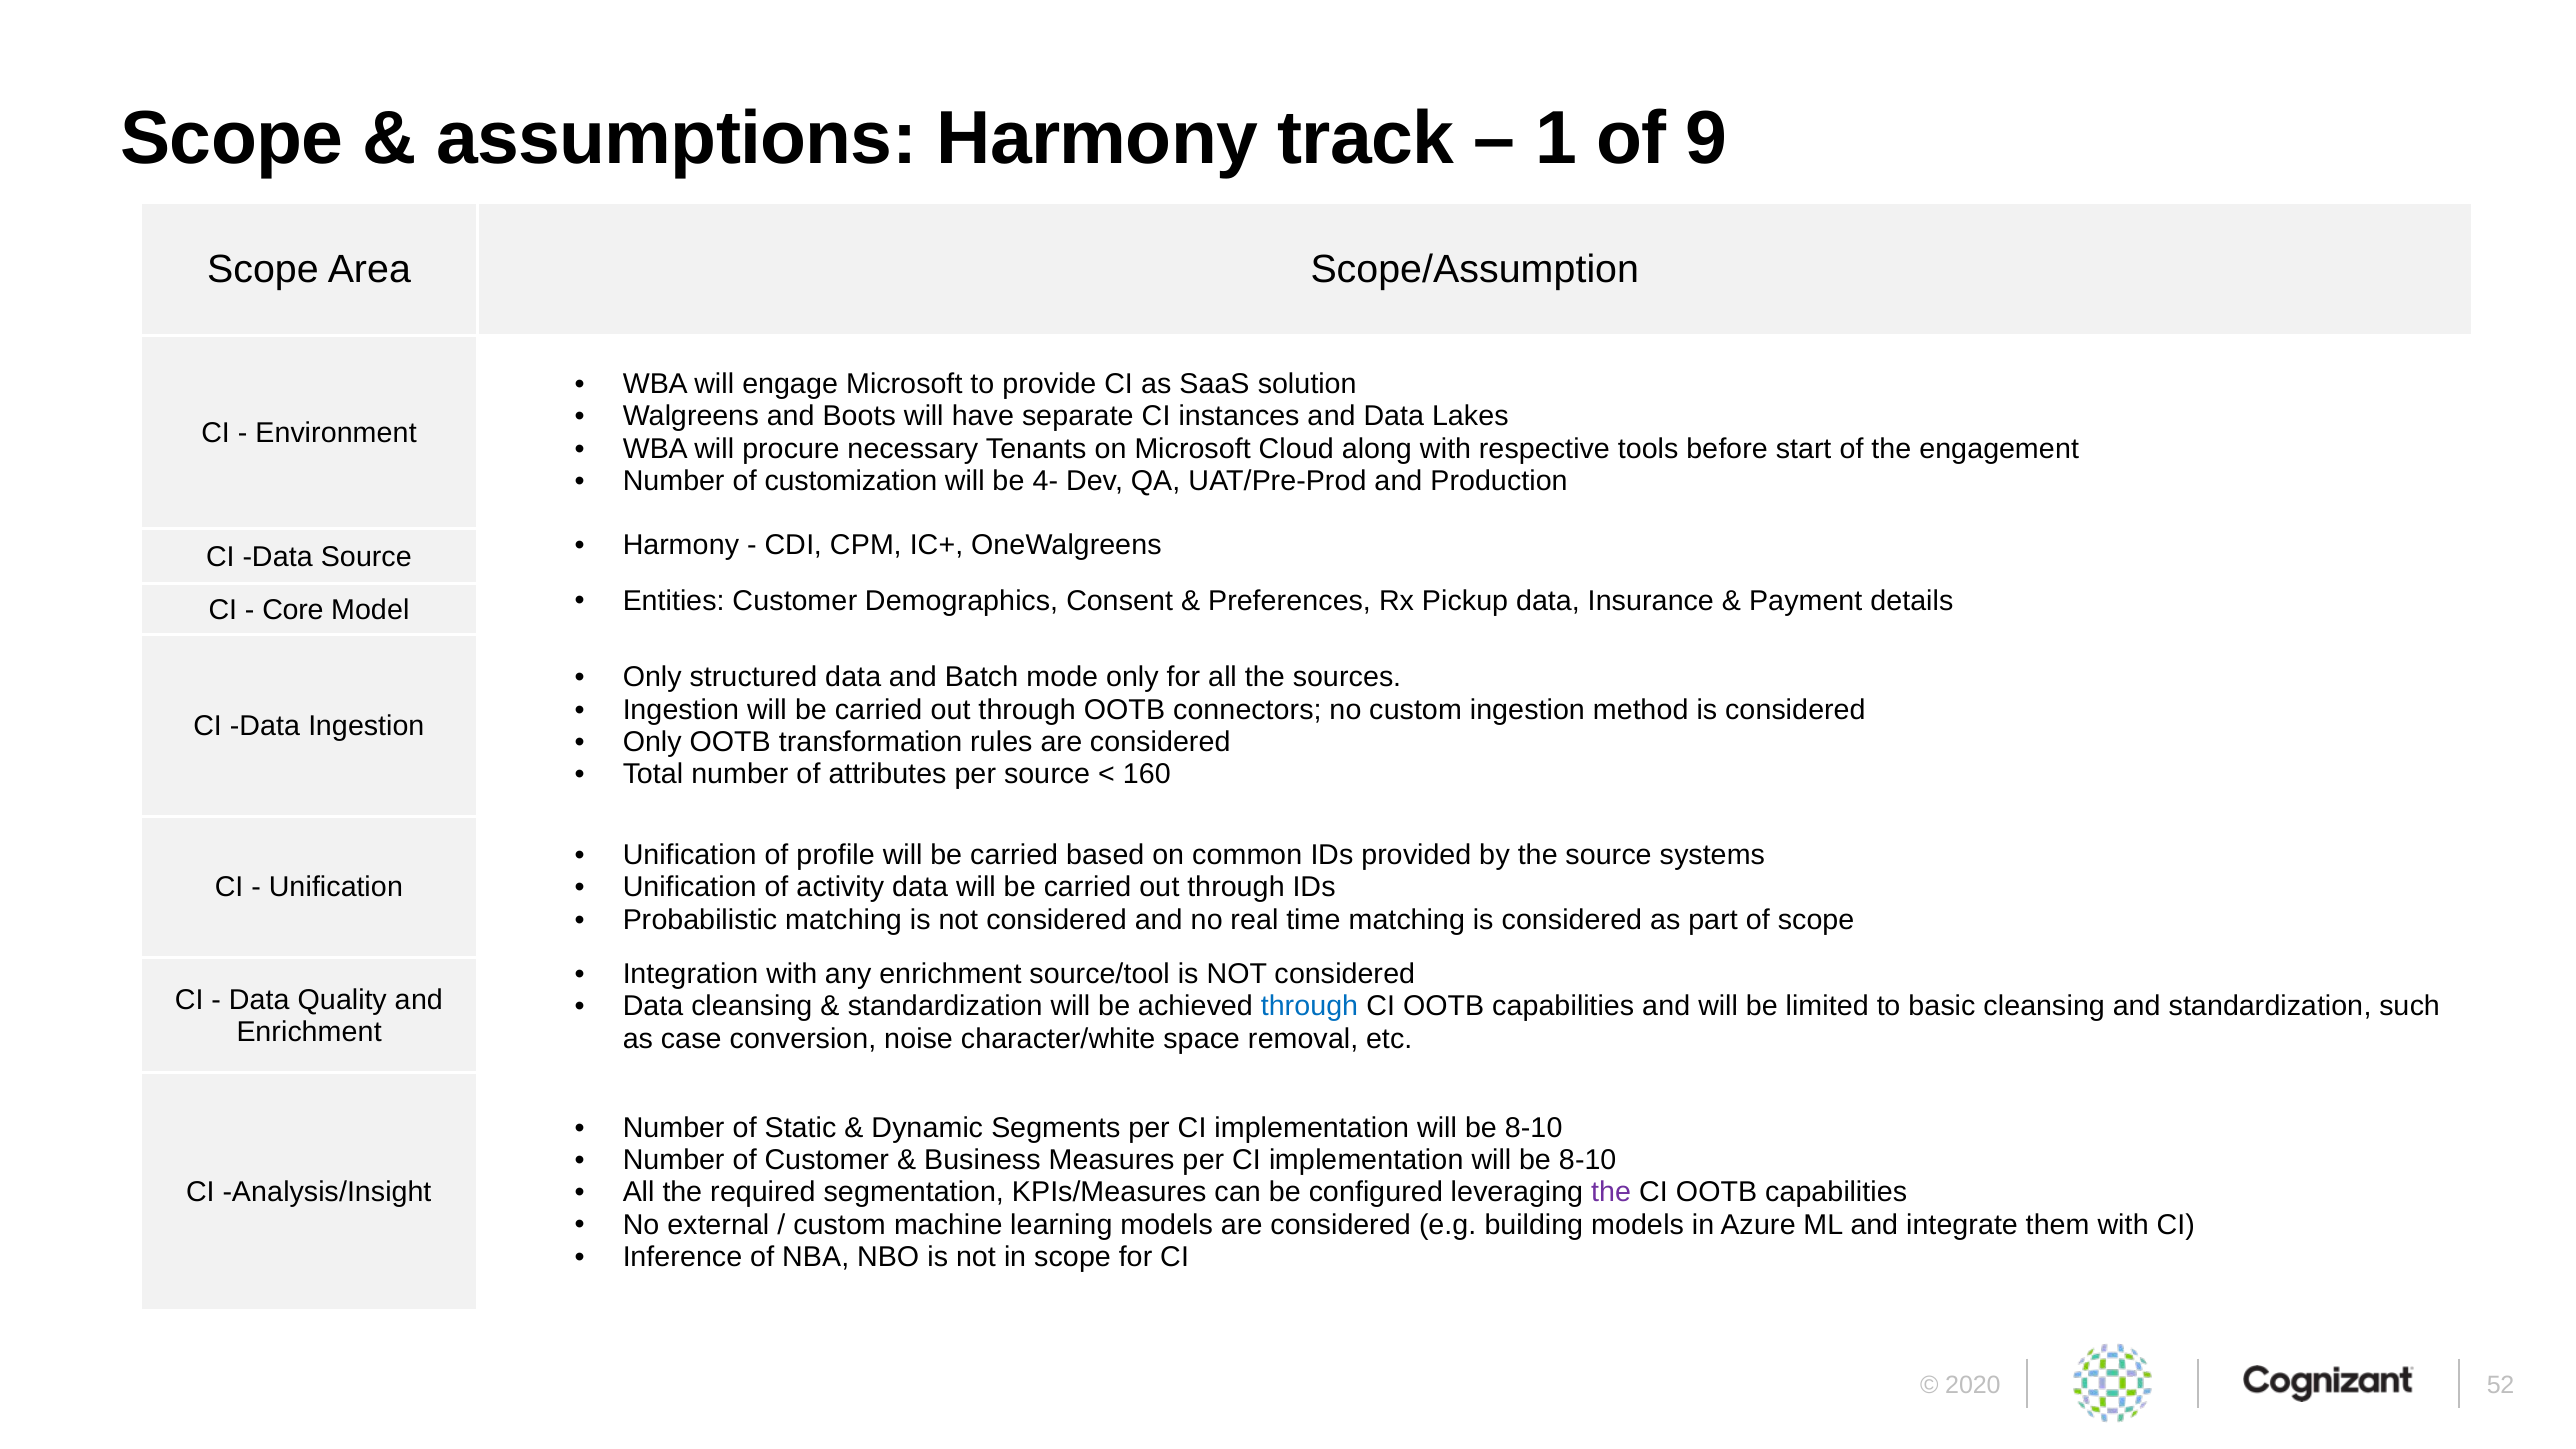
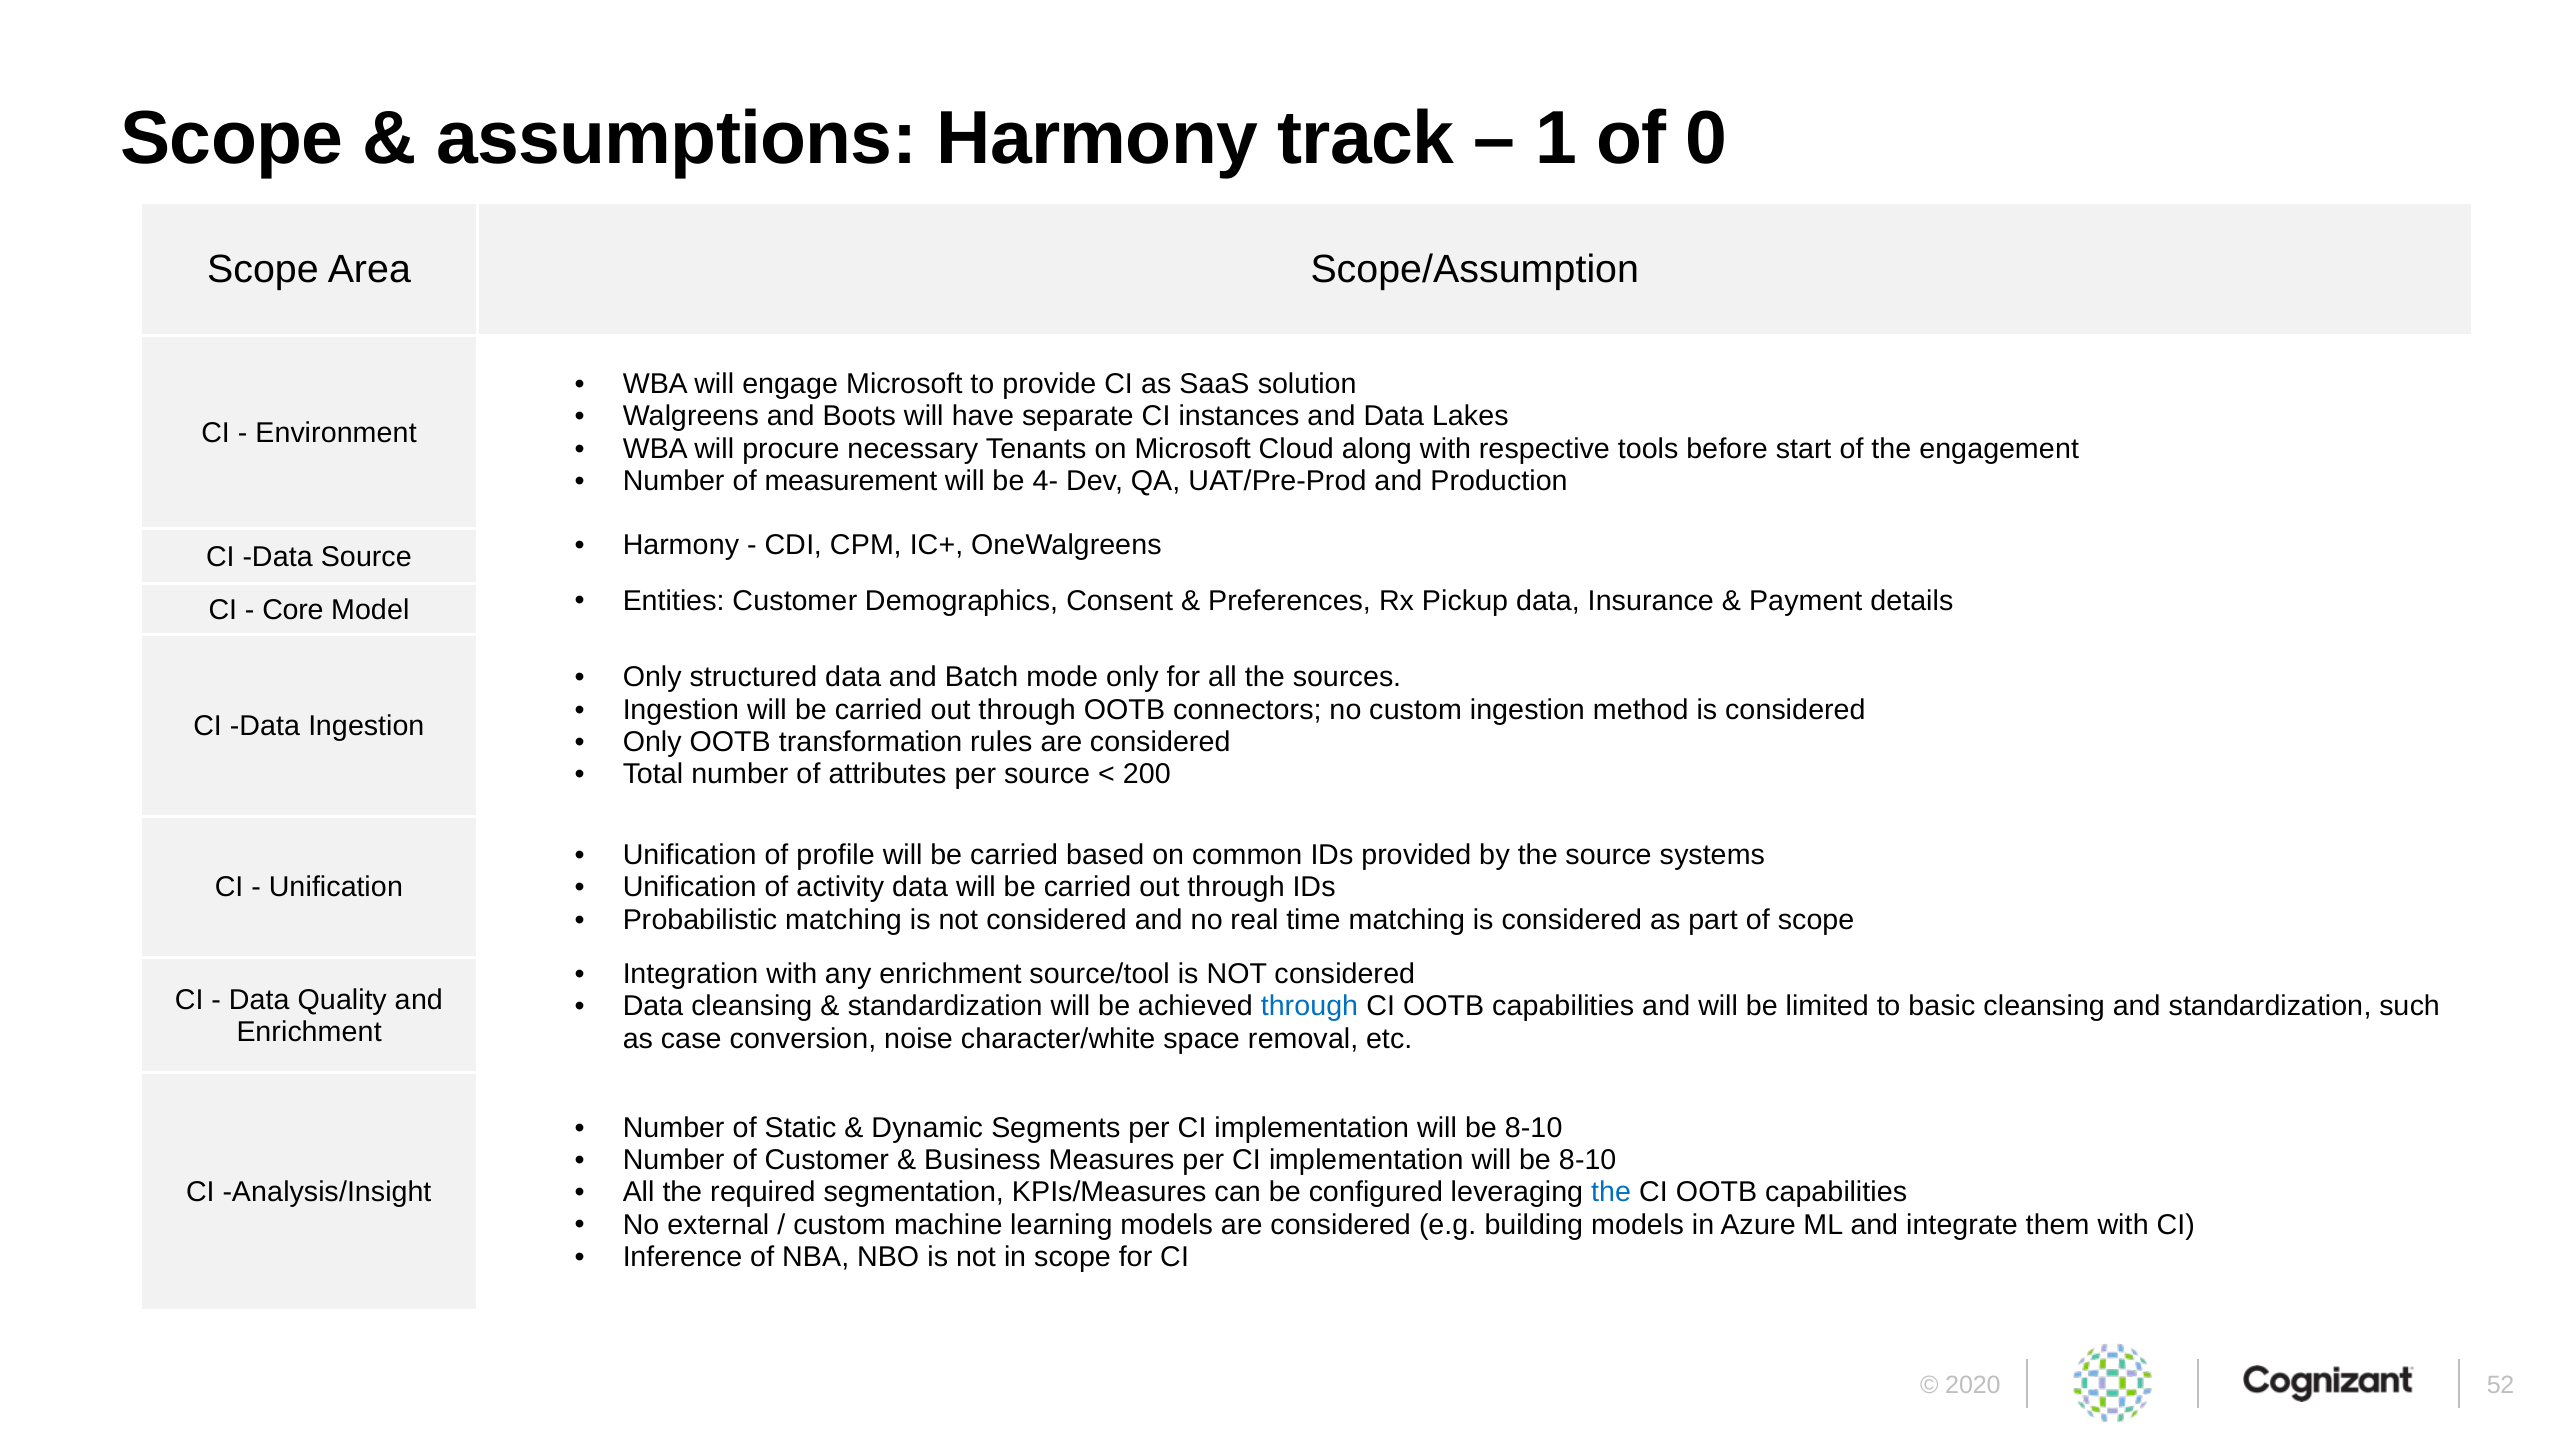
9: 9 -> 0
customization: customization -> measurement
160: 160 -> 200
the at (1611, 1192) colour: purple -> blue
